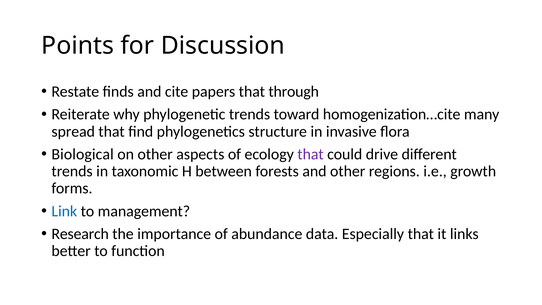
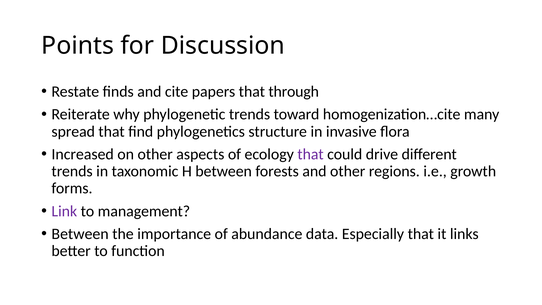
Biological: Biological -> Increased
Link colour: blue -> purple
Research at (80, 234): Research -> Between
